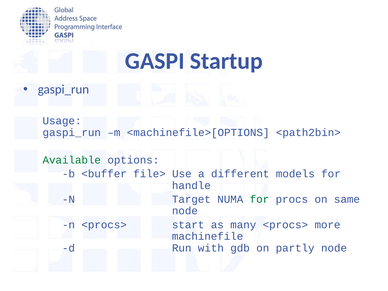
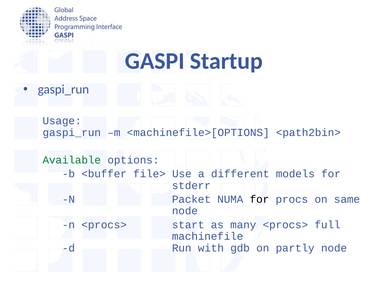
handle: handle -> stderr
Target: Target -> Packet
for at (259, 199) colour: green -> black
more: more -> full
